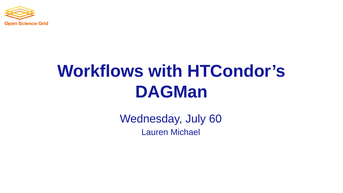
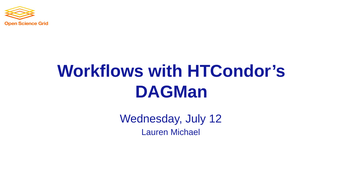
60: 60 -> 12
